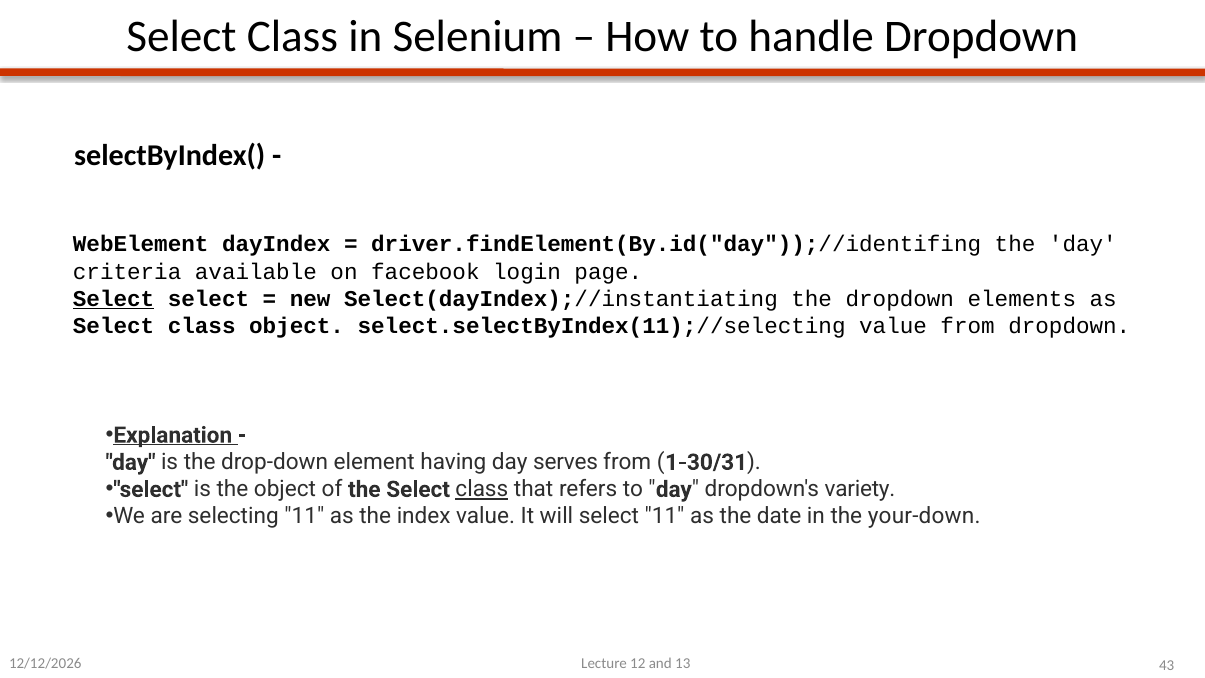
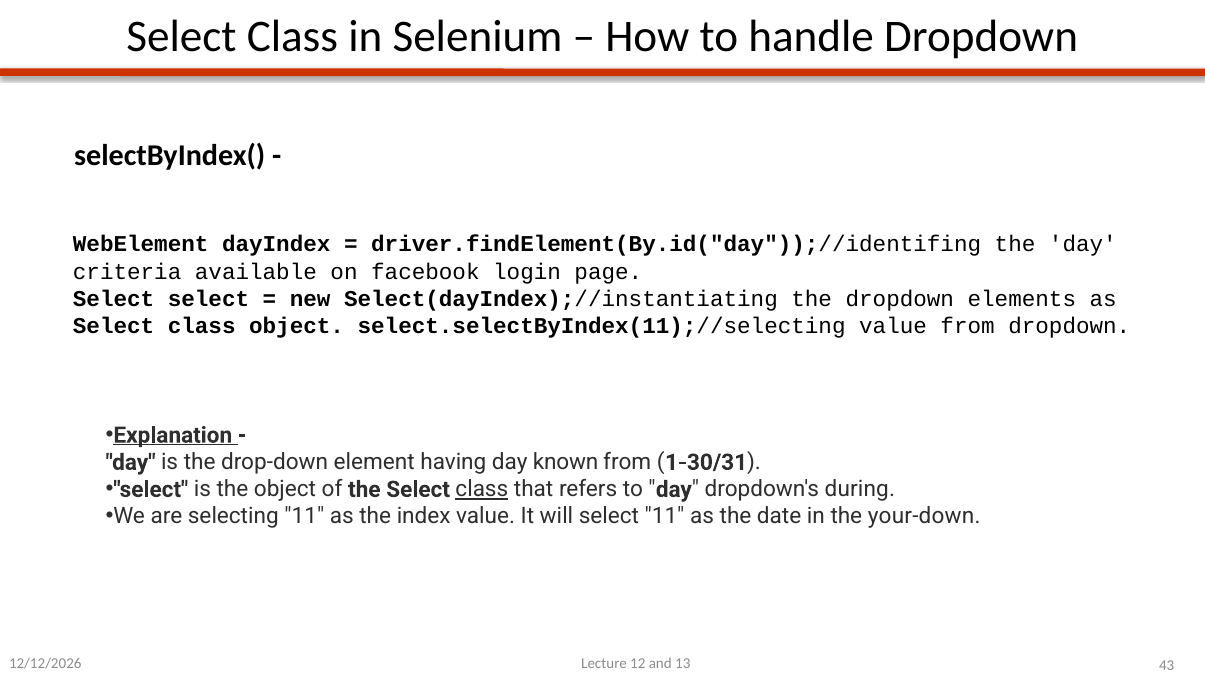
Select at (114, 299) underline: present -> none
serves: serves -> known
variety: variety -> during
